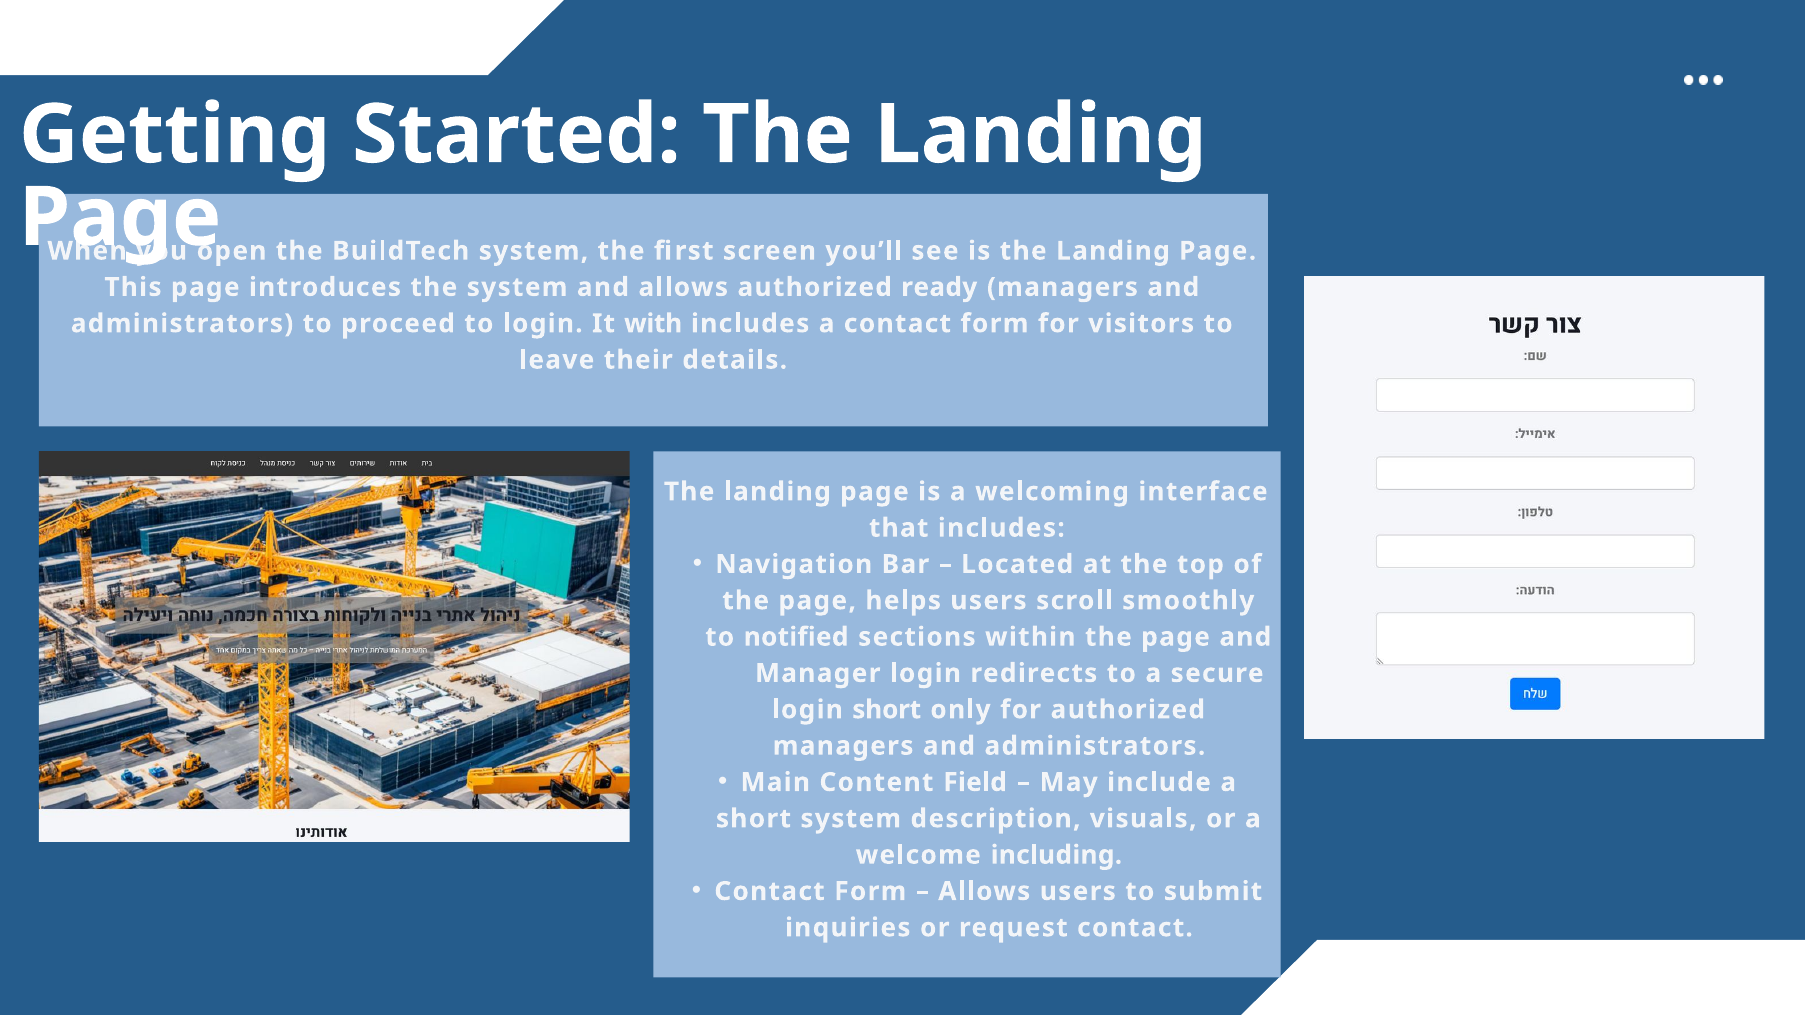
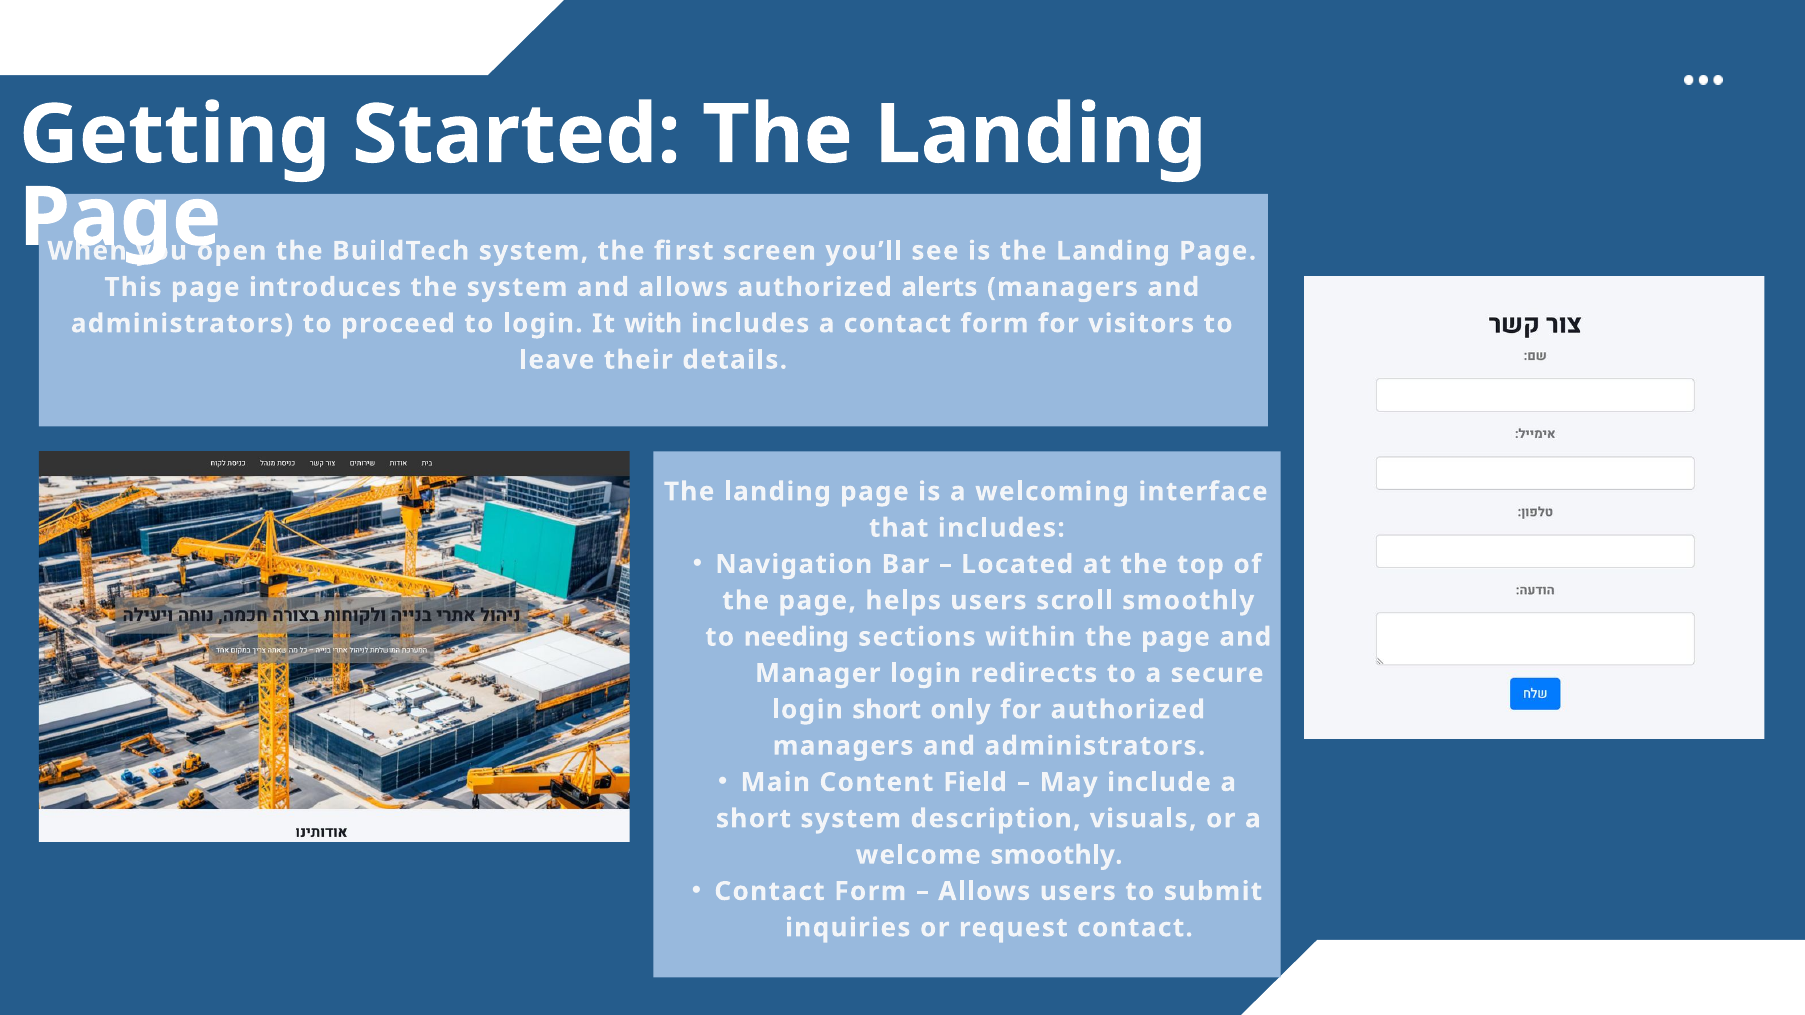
ready: ready -> alerts
notified: notified -> needing
welcome including: including -> smoothly
